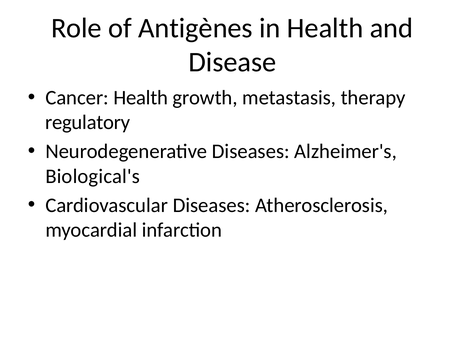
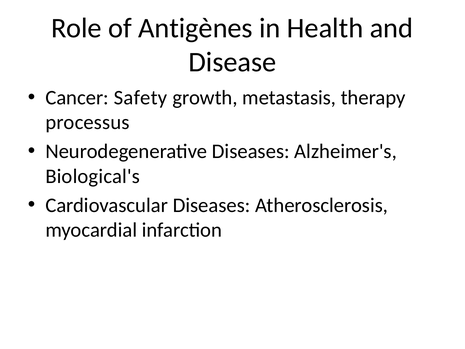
Cancer Health: Health -> Safety
regulatory: regulatory -> processus
